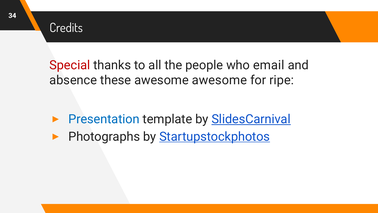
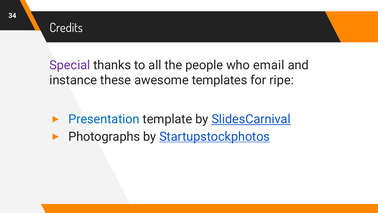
Special colour: red -> purple
absence: absence -> instance
awesome awesome: awesome -> templates
